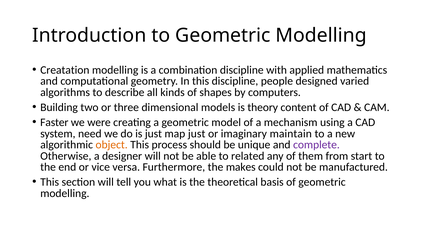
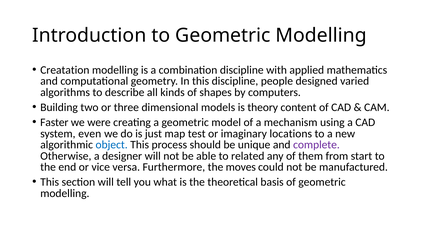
need: need -> even
map just: just -> test
maintain: maintain -> locations
object colour: orange -> blue
makes: makes -> moves
